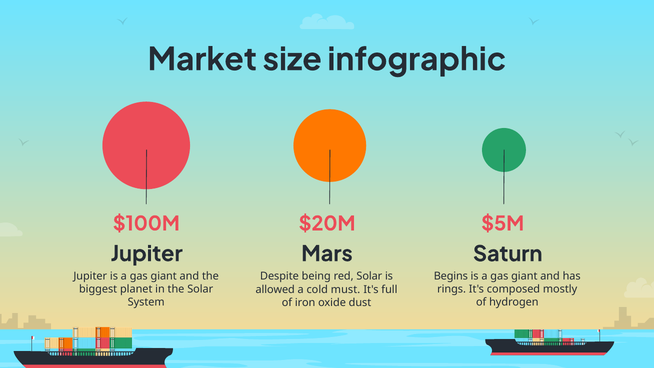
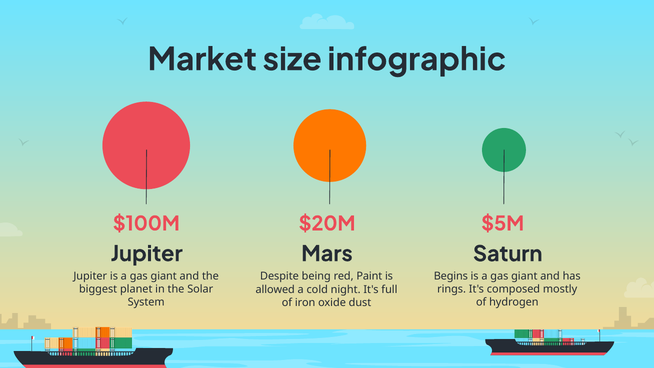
red Solar: Solar -> Paint
must: must -> night
